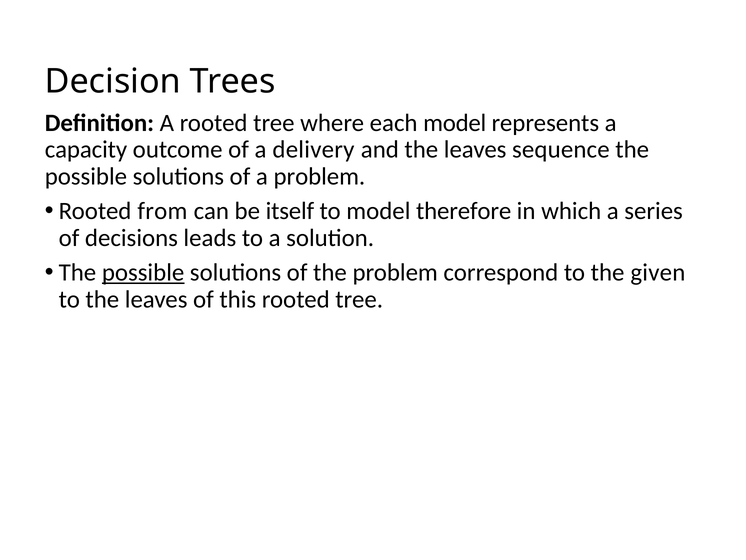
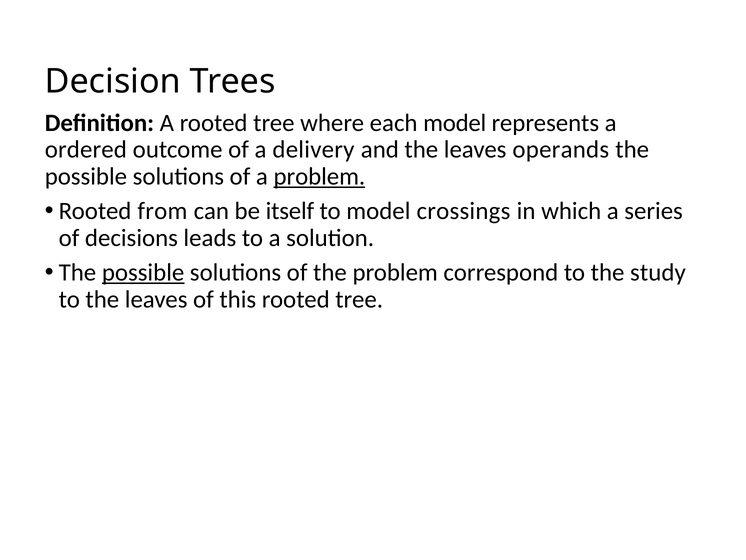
capacity: capacity -> ordered
sequence: sequence -> operands
problem at (319, 176) underline: none -> present
therefore: therefore -> crossings
given: given -> study
